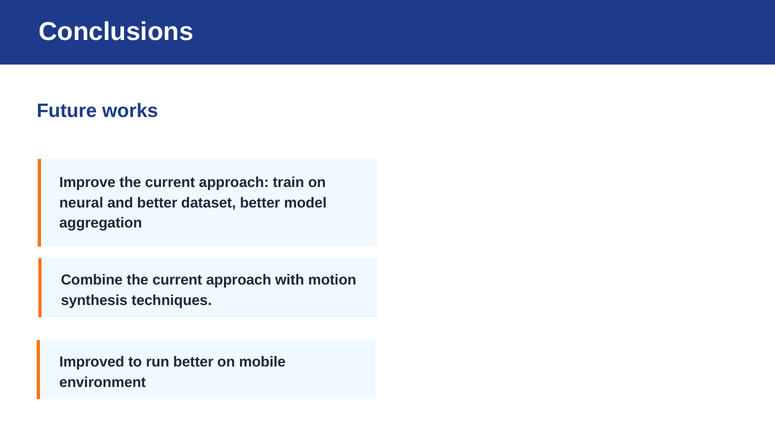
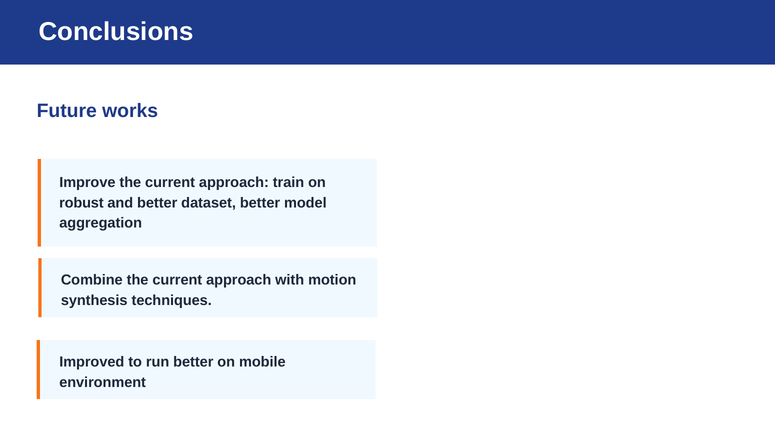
neural: neural -> robust
